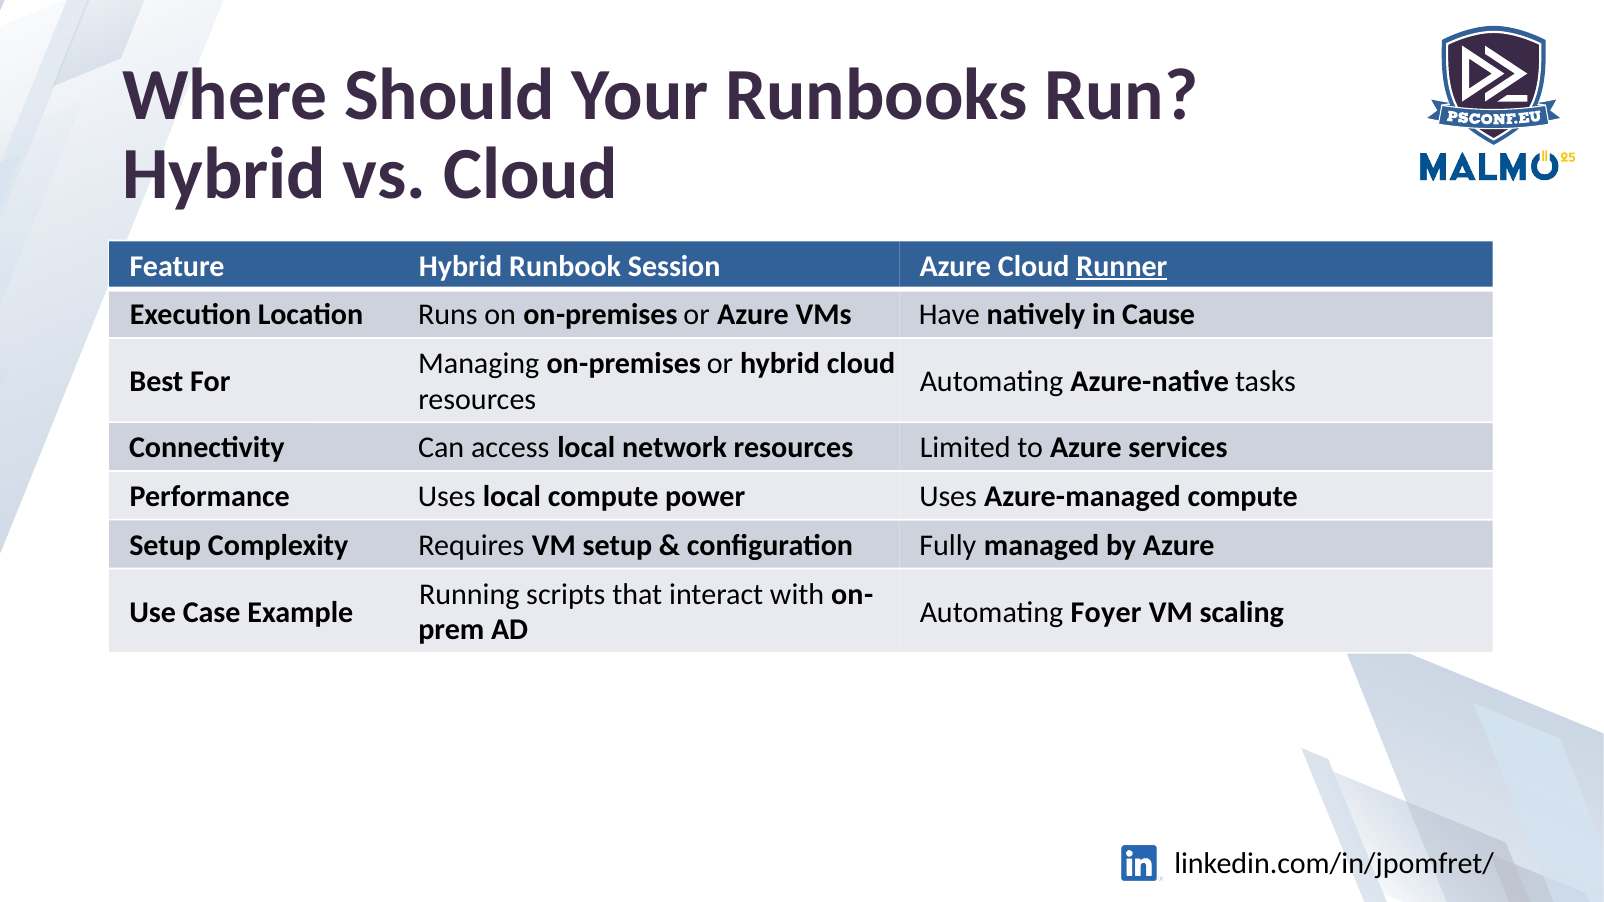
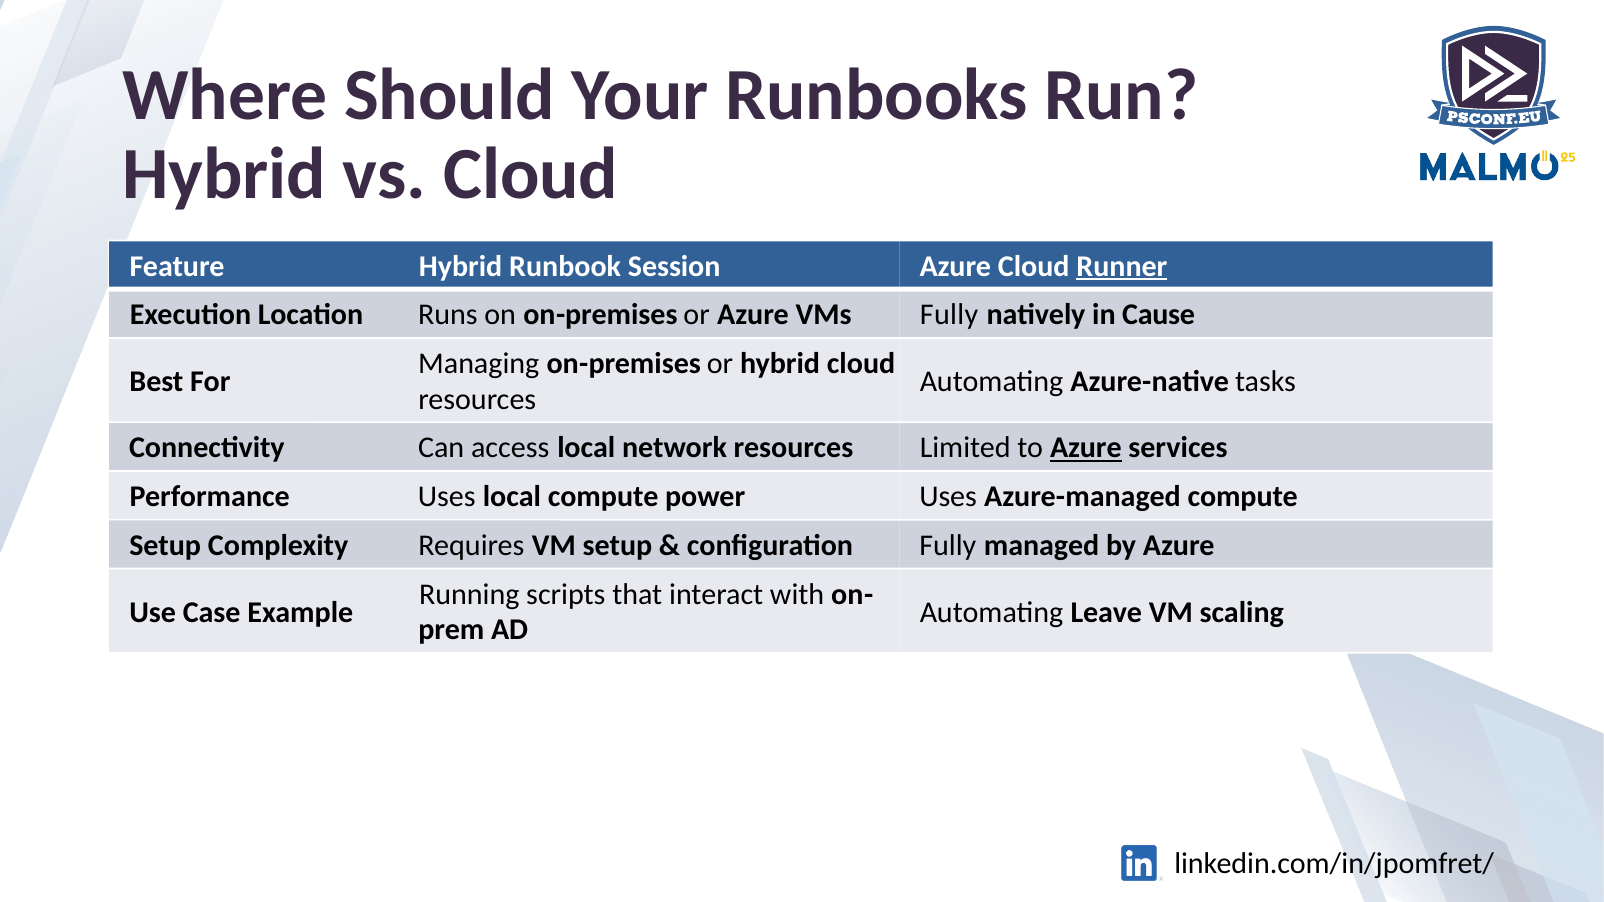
Have at (949, 315): Have -> Fully
Azure at (1086, 448) underline: none -> present
Foyer: Foyer -> Leave
